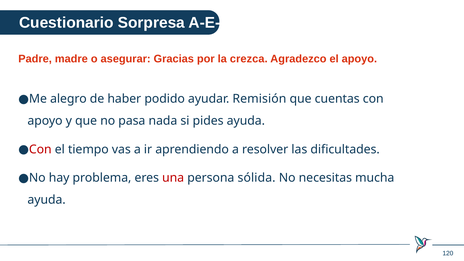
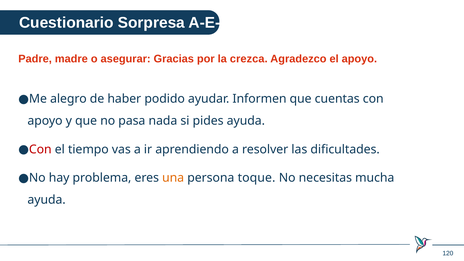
Remisión: Remisión -> Informen
una colour: red -> orange
sólida: sólida -> toque
